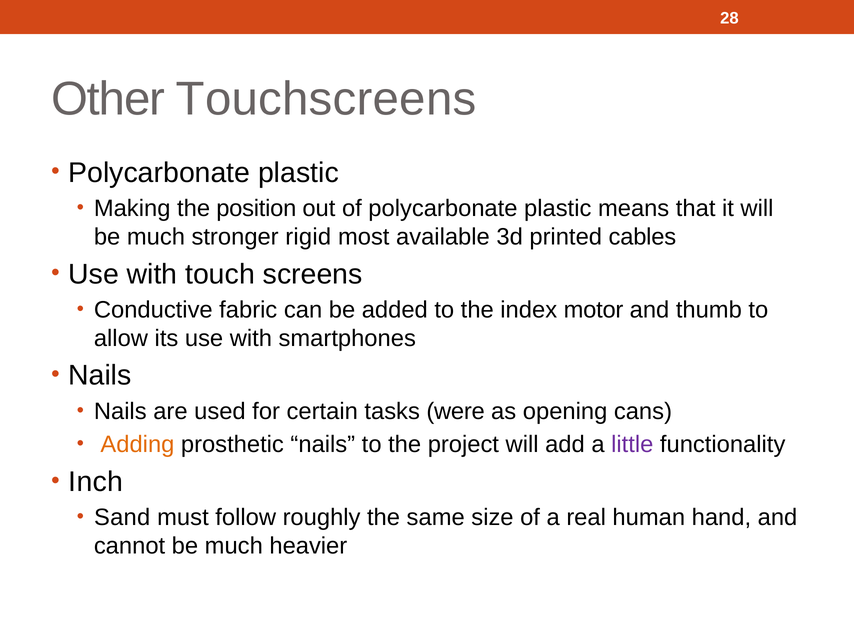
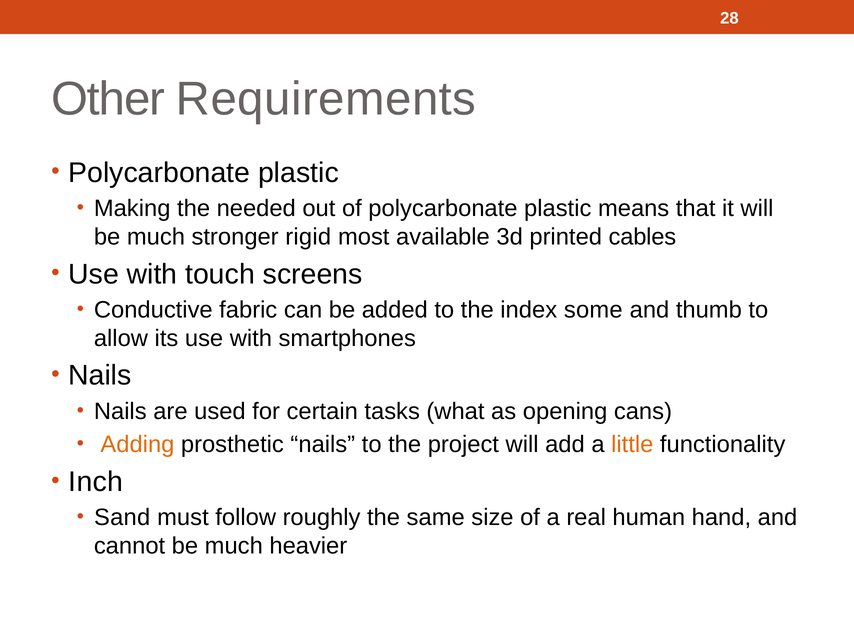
Touchscreens: Touchscreens -> Requirements
position: position -> needed
motor: motor -> some
were: were -> what
little colour: purple -> orange
